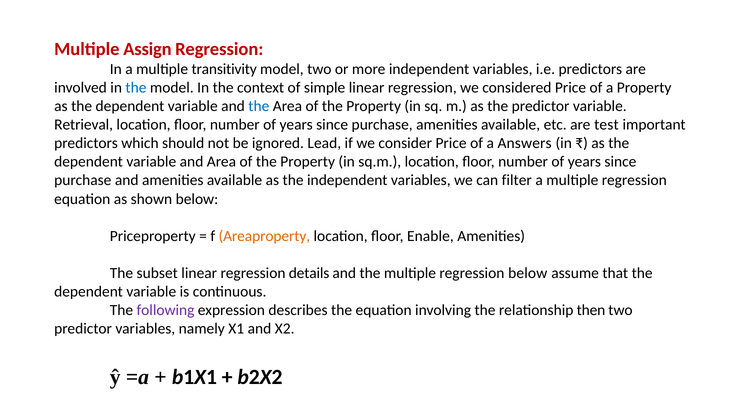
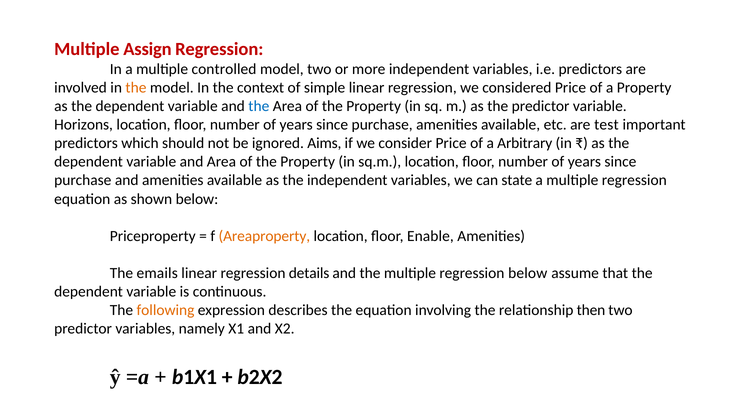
transitivity: transitivity -> controlled
the at (136, 88) colour: blue -> orange
Retrieval: Retrieval -> Horizons
Lead: Lead -> Aims
Answers: Answers -> Arbitrary
filter: filter -> state
subset: subset -> emails
following colour: purple -> orange
